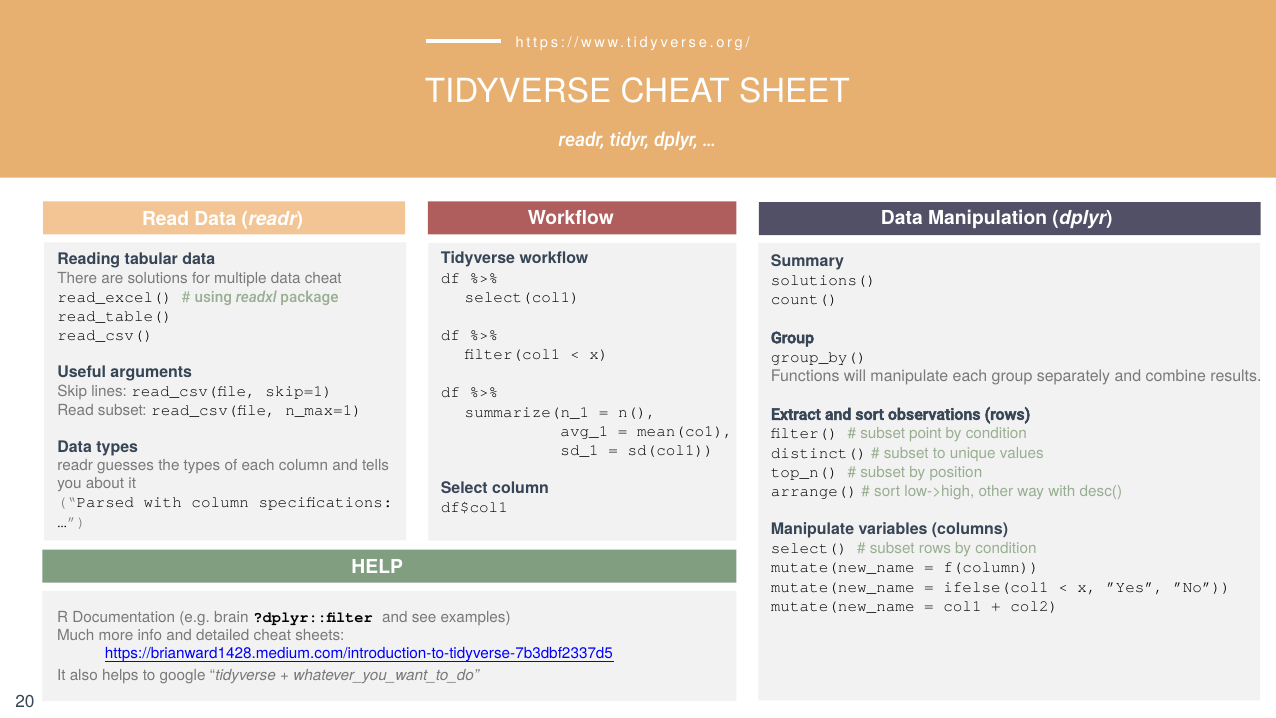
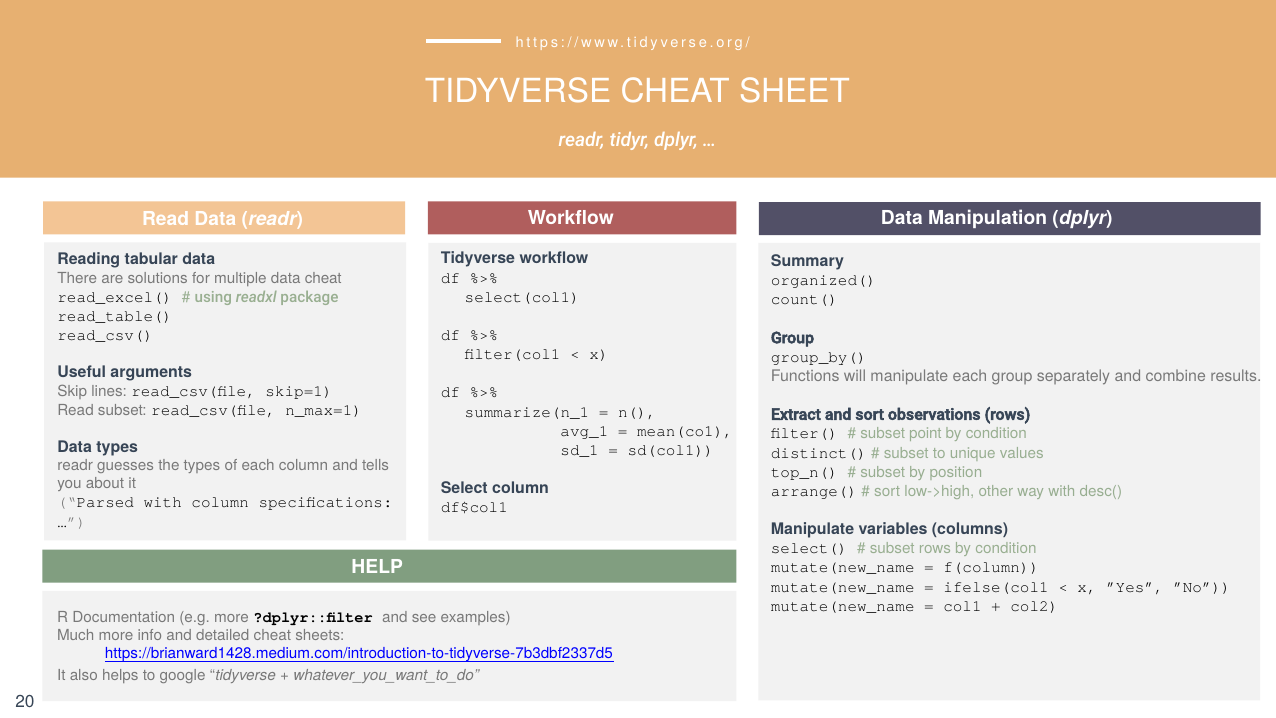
solutions(: solutions( -> organized(
e.g brain: brain -> more
